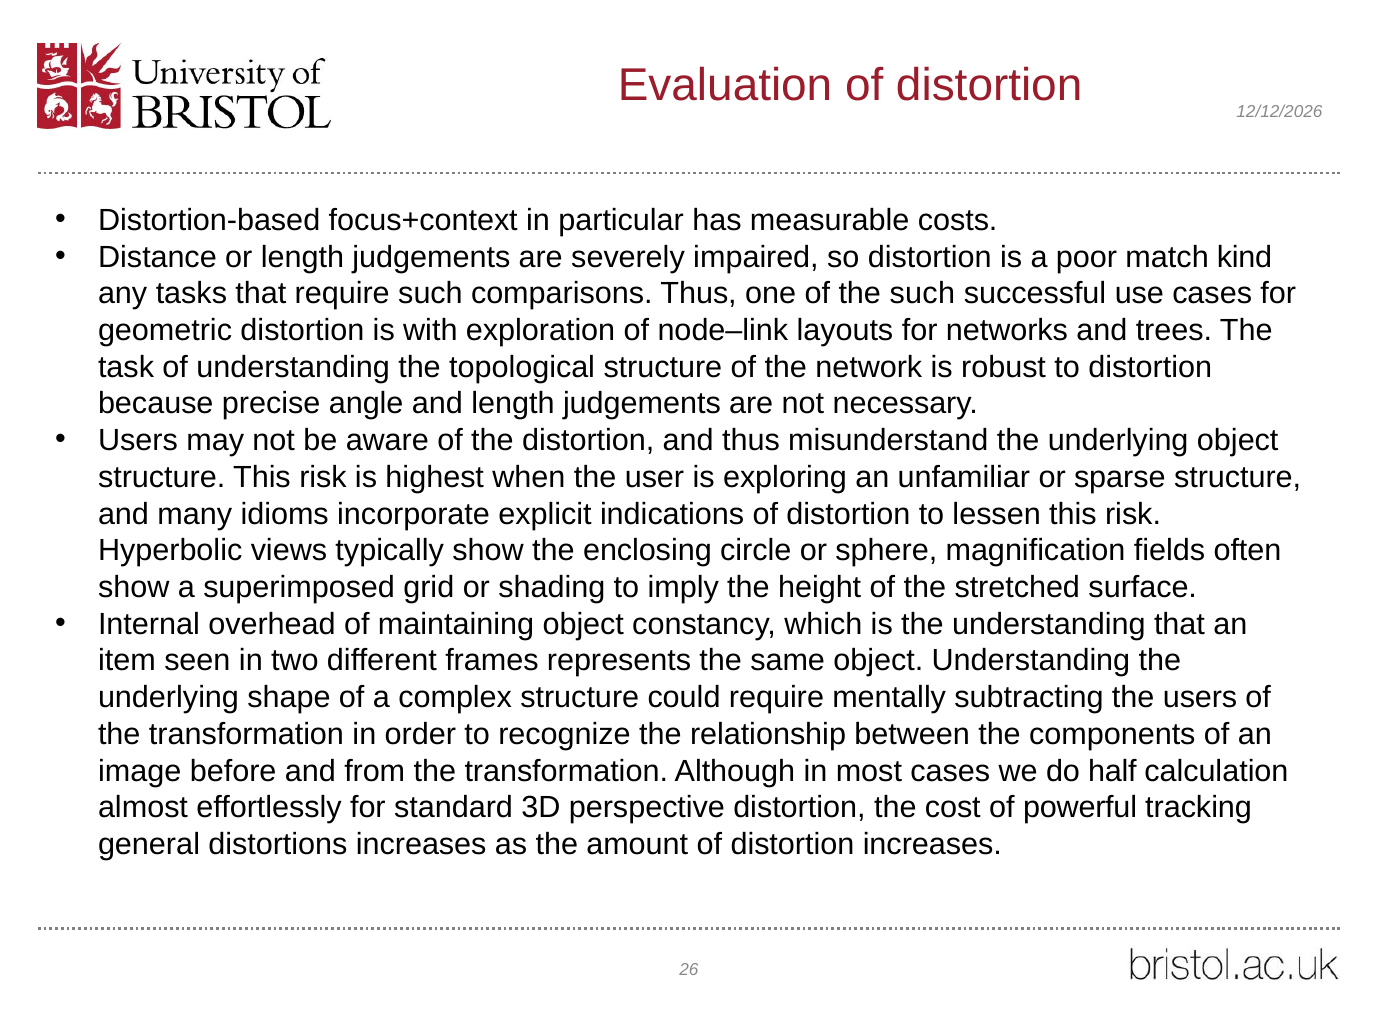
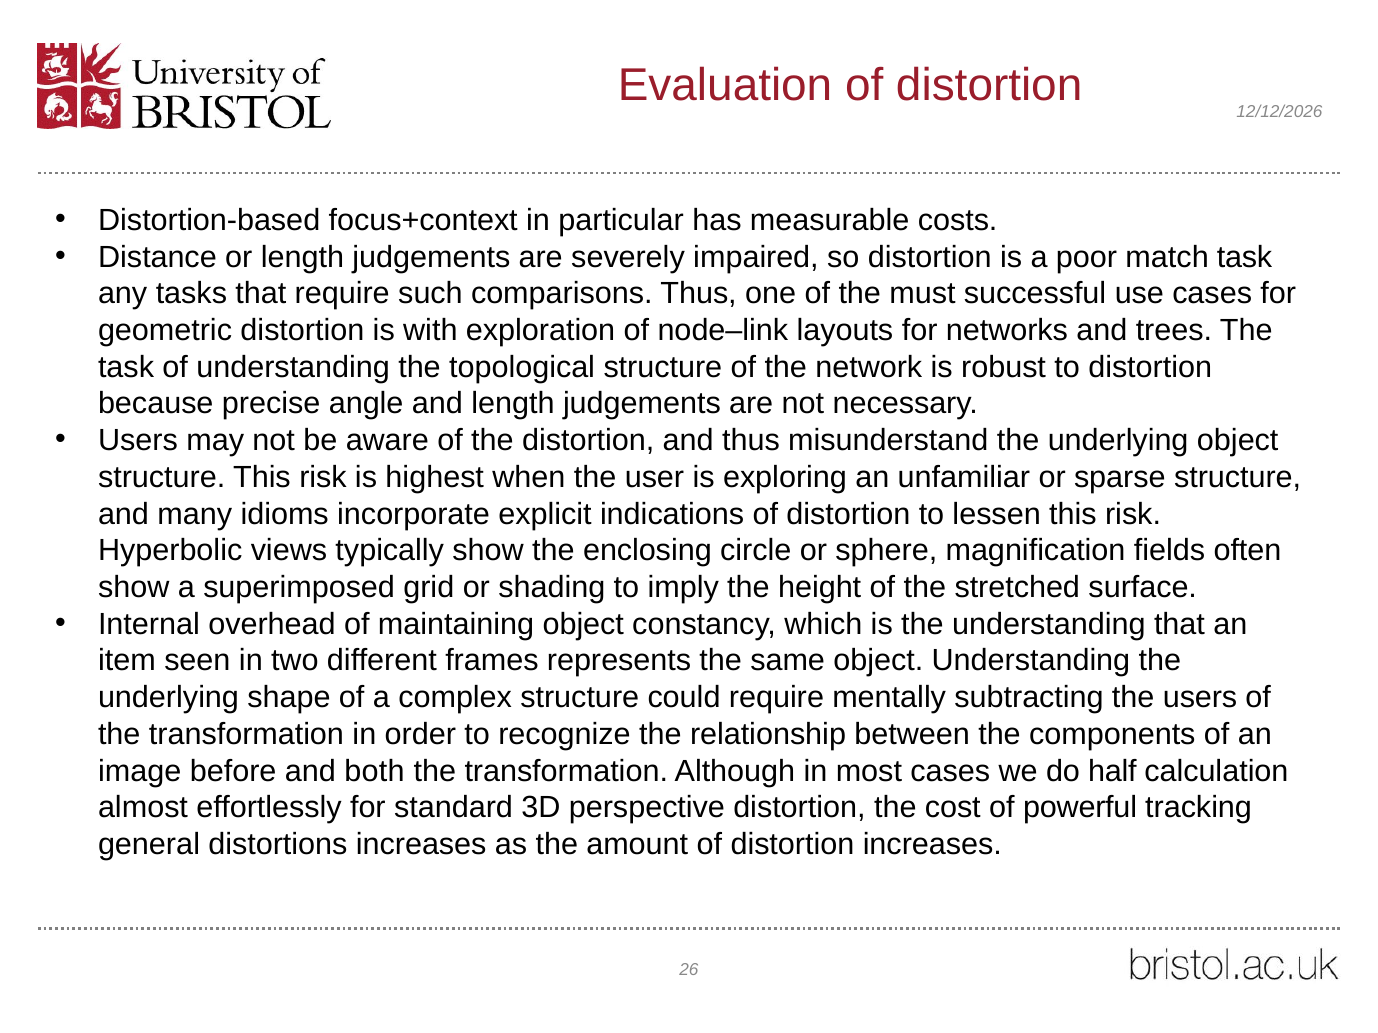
match kind: kind -> task
the such: such -> must
from: from -> both
